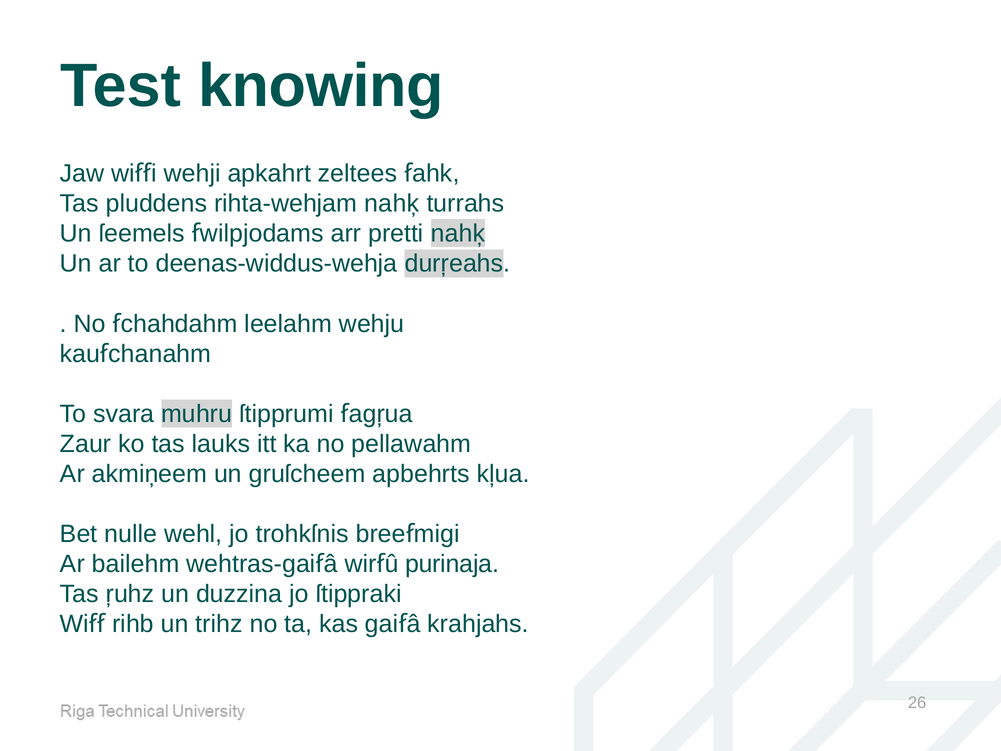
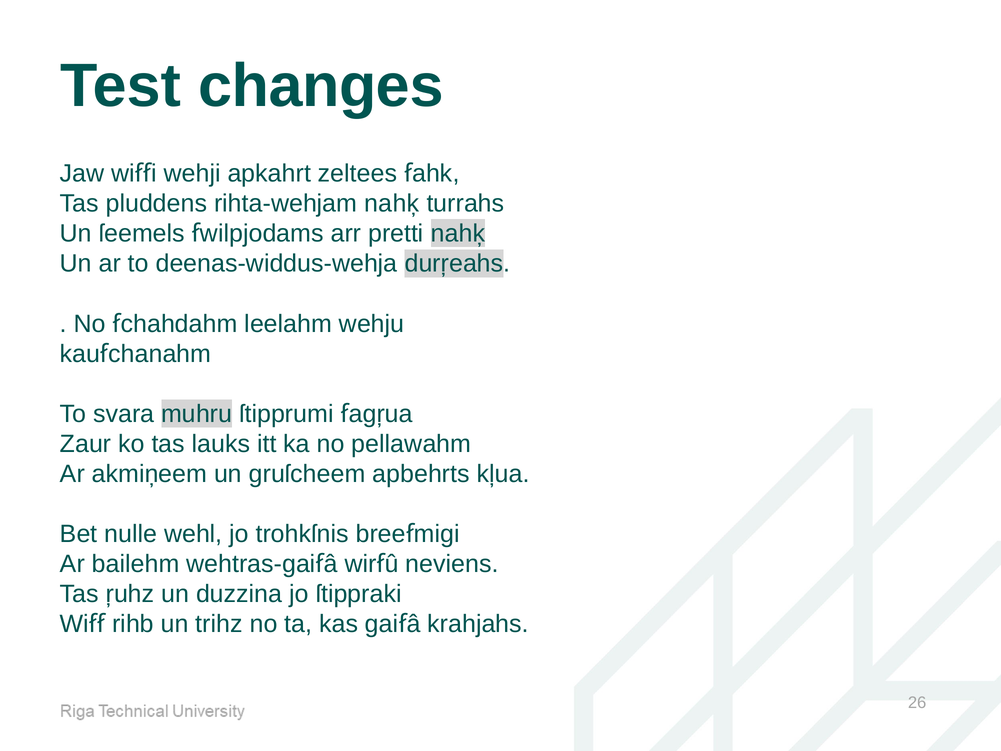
knowing: knowing -> changes
purinaja: purinaja -> neviens
